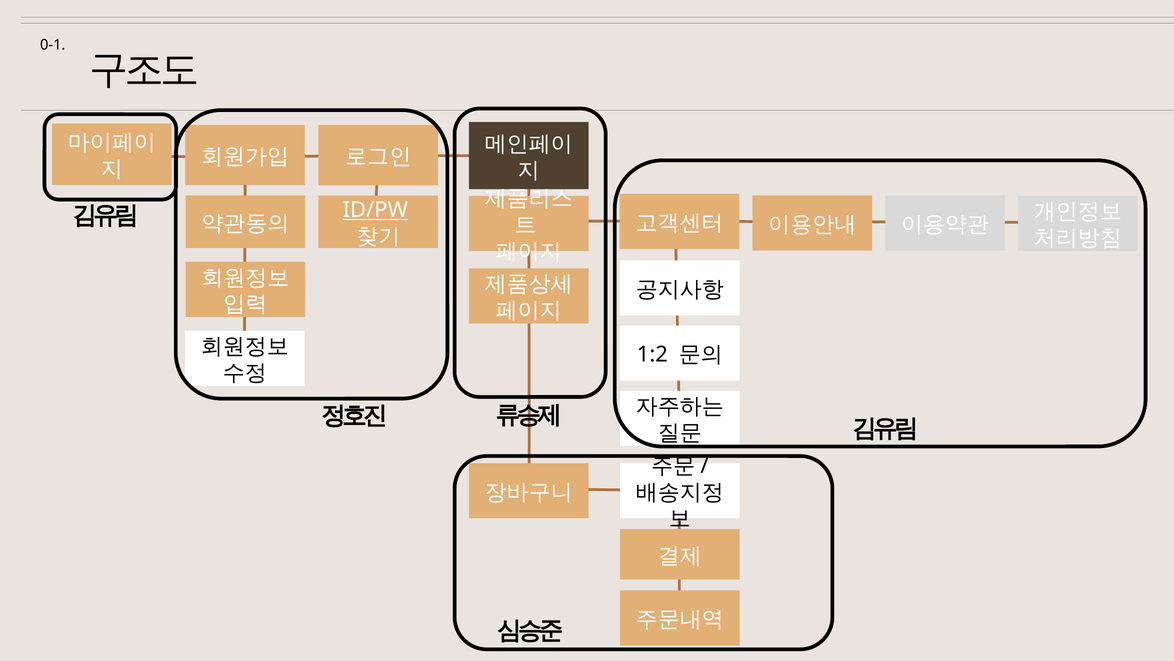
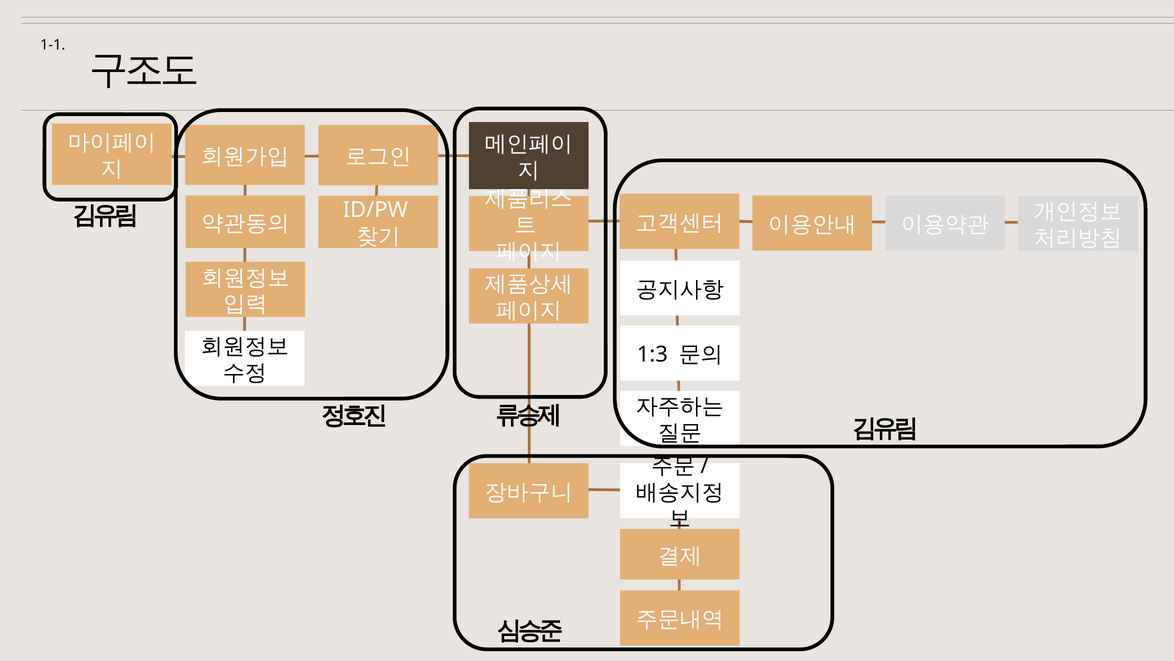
0-1: 0-1 -> 1-1
ID/PW underline: present -> none
1:2: 1:2 -> 1:3
